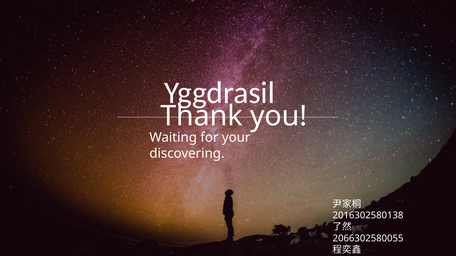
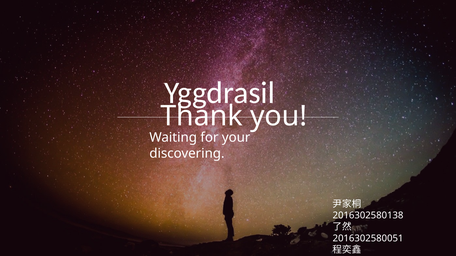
2066302580055: 2066302580055 -> 2016302580051
